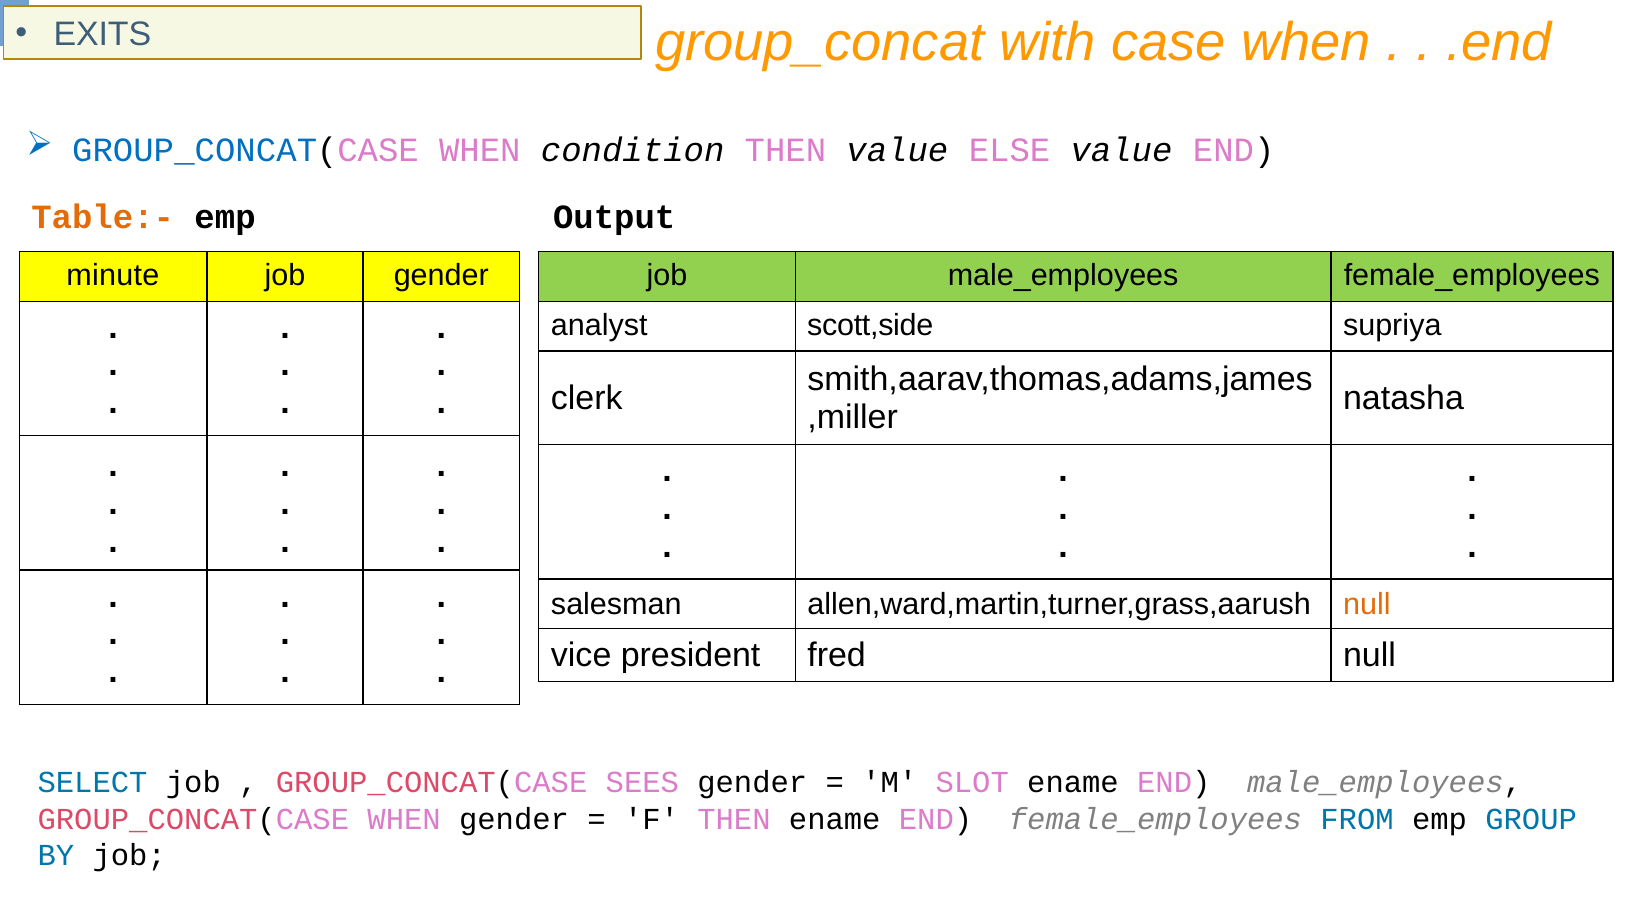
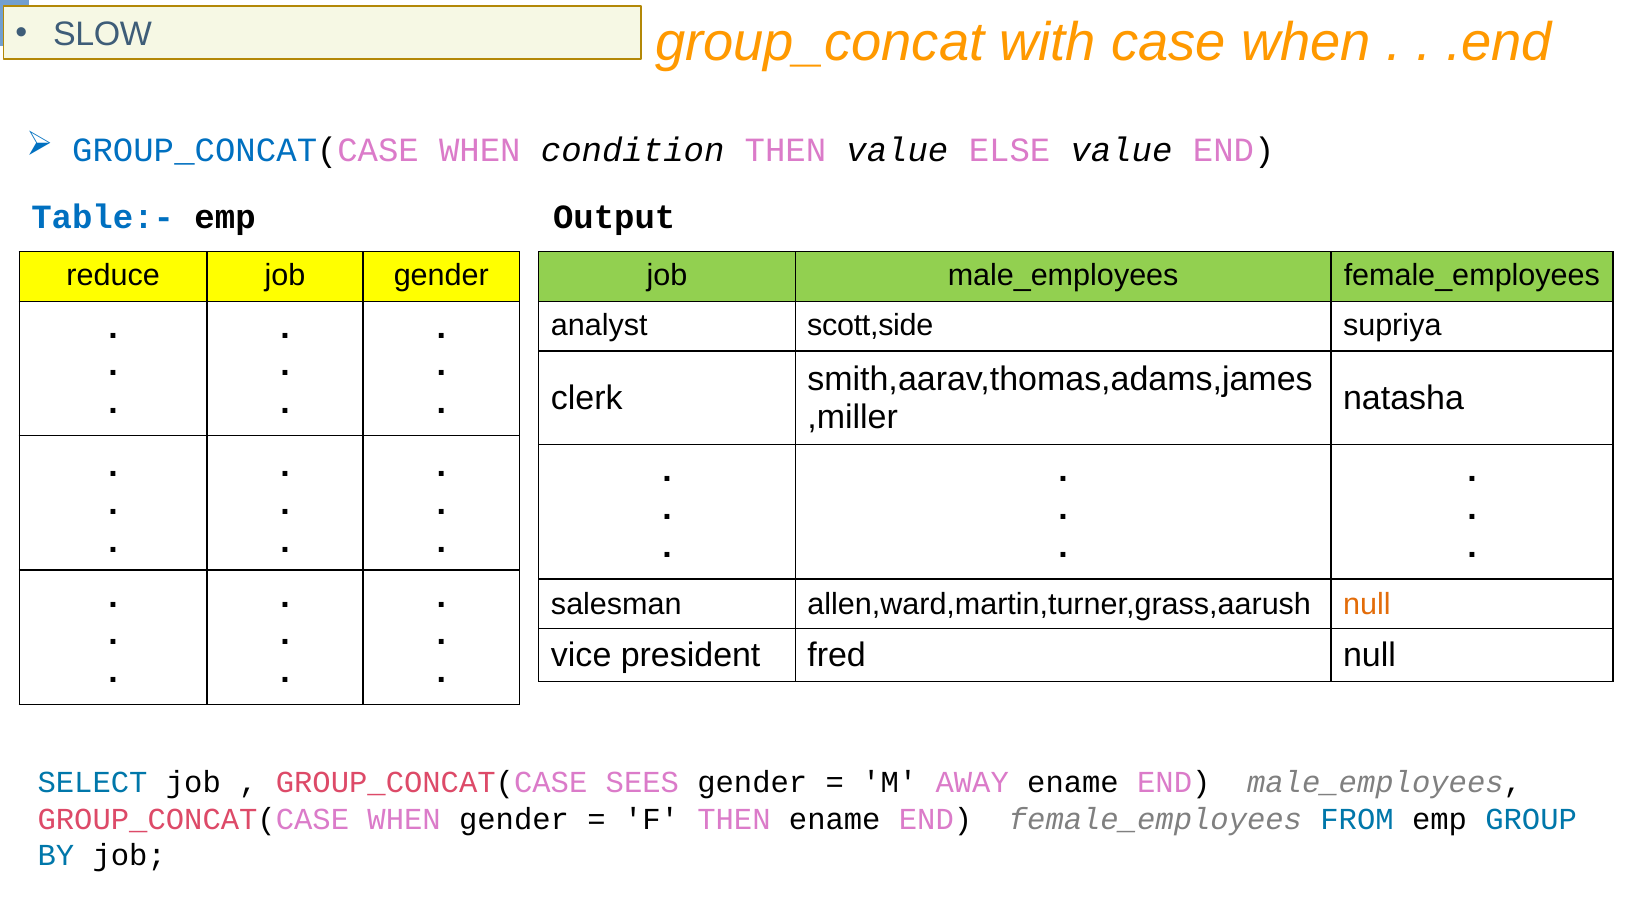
EXITS: EXITS -> SLOW
Table:- colour: orange -> blue
minute: minute -> reduce
SLOT: SLOT -> AWAY
